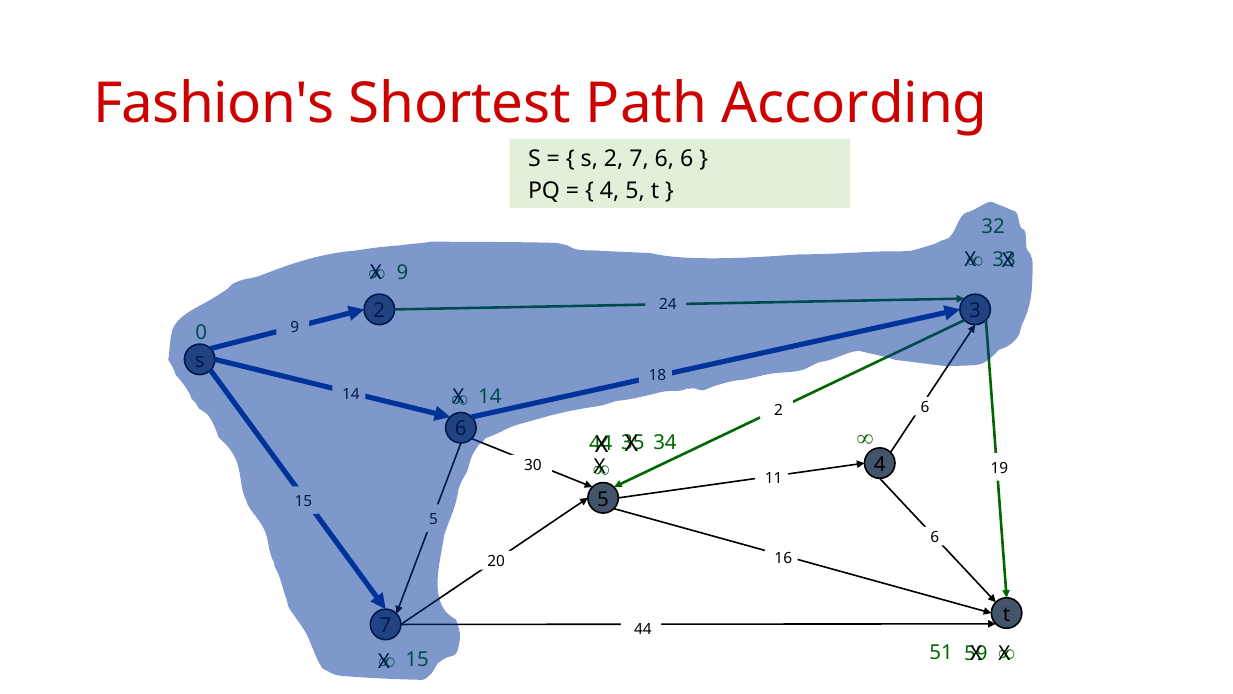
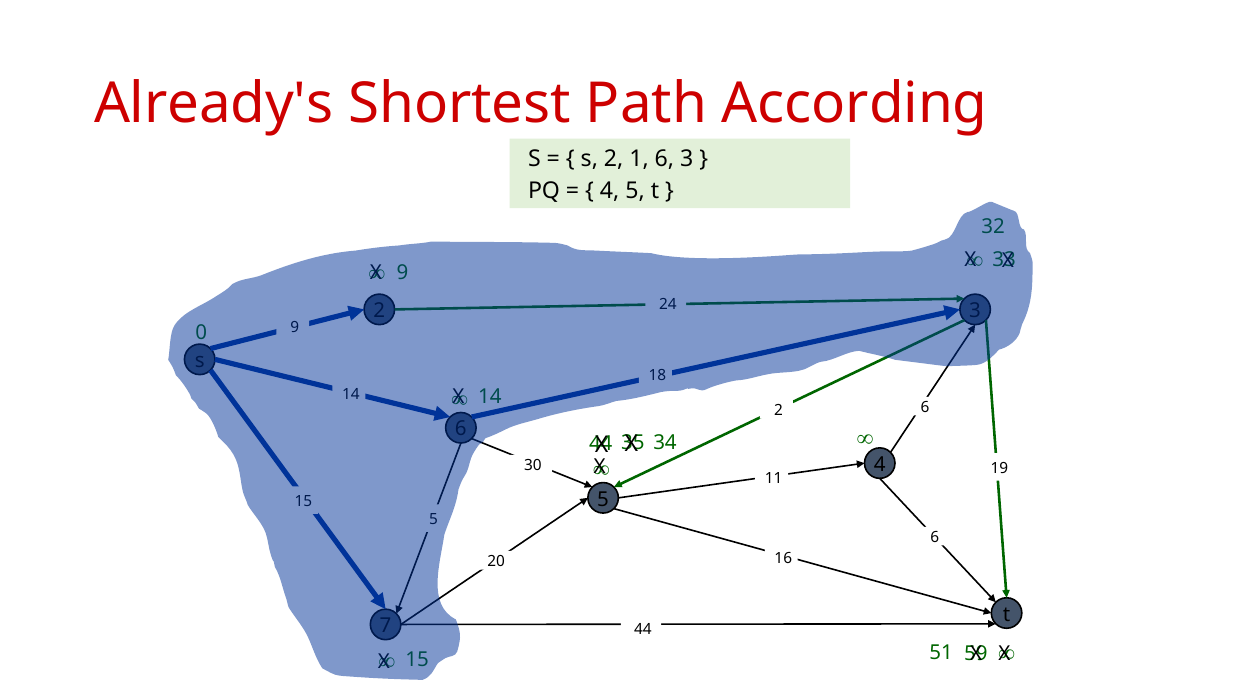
Fashion's: Fashion's -> Already's
2 7: 7 -> 1
6 6: 6 -> 3
